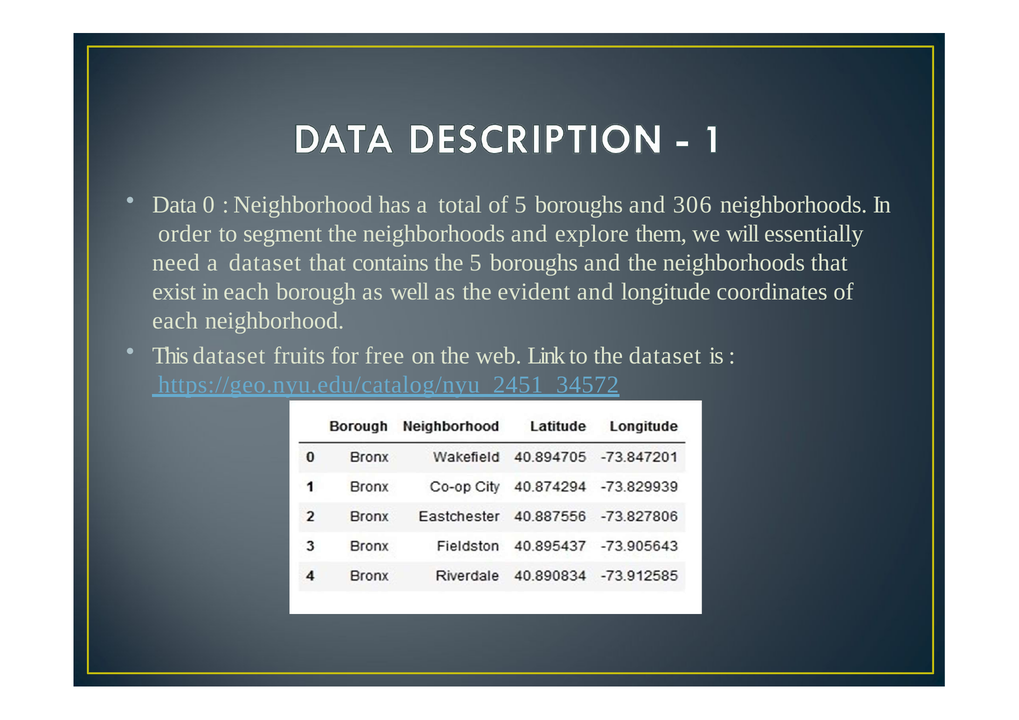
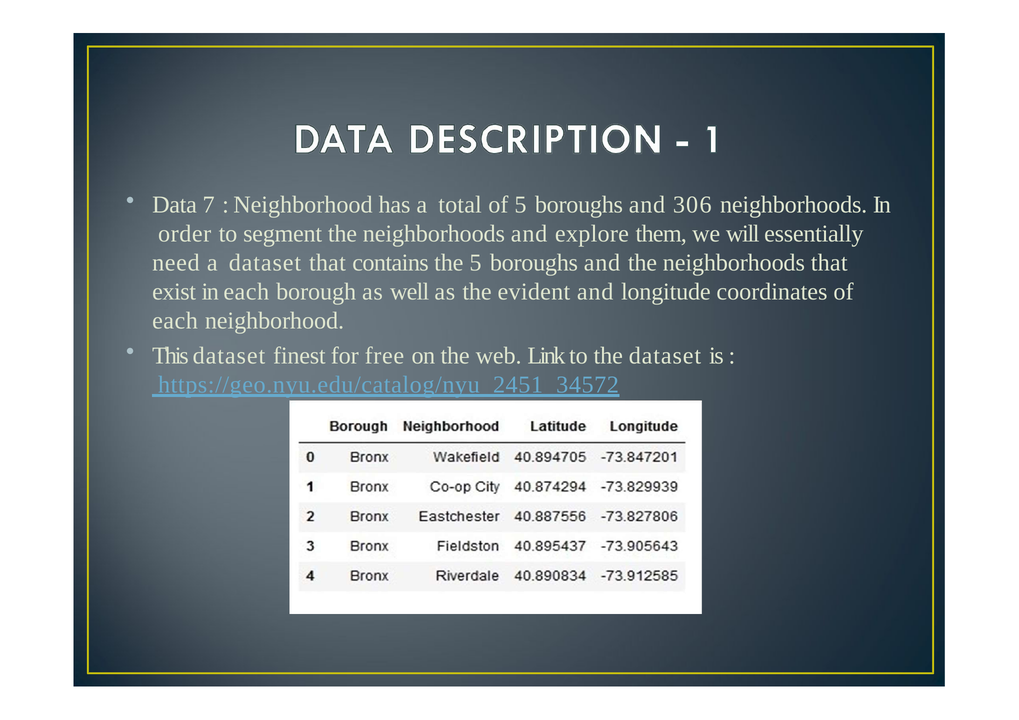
0: 0 -> 7
fruits: fruits -> finest
